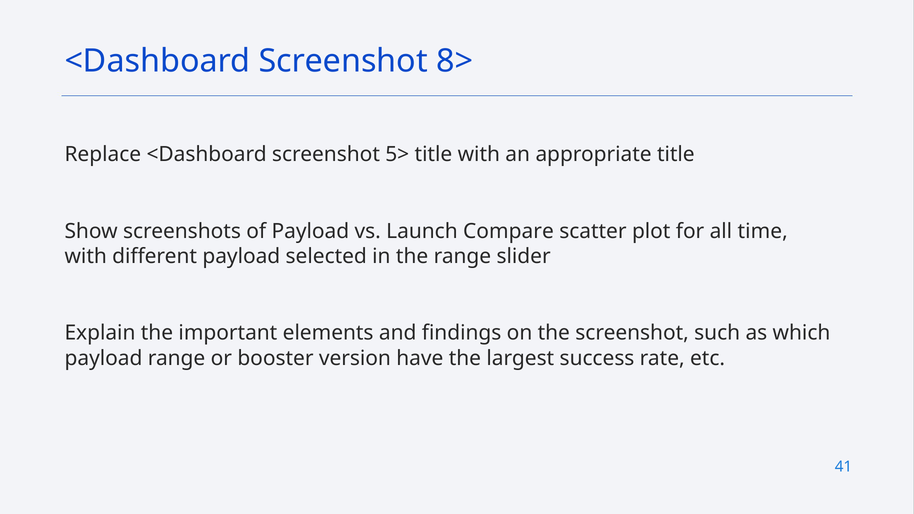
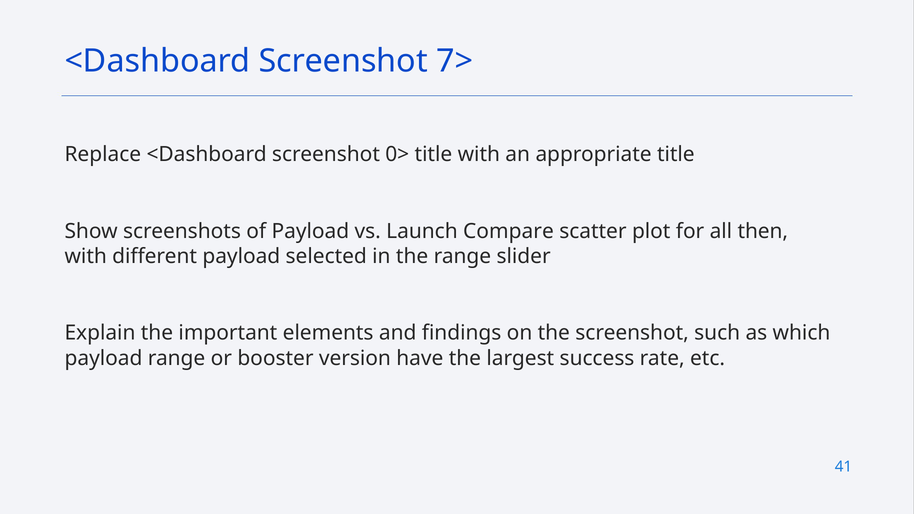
8>: 8> -> 7>
5>: 5> -> 0>
time: time -> then
